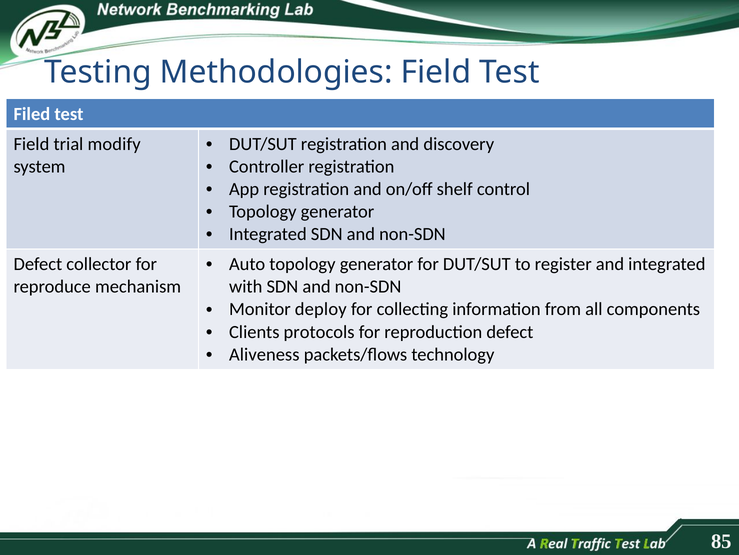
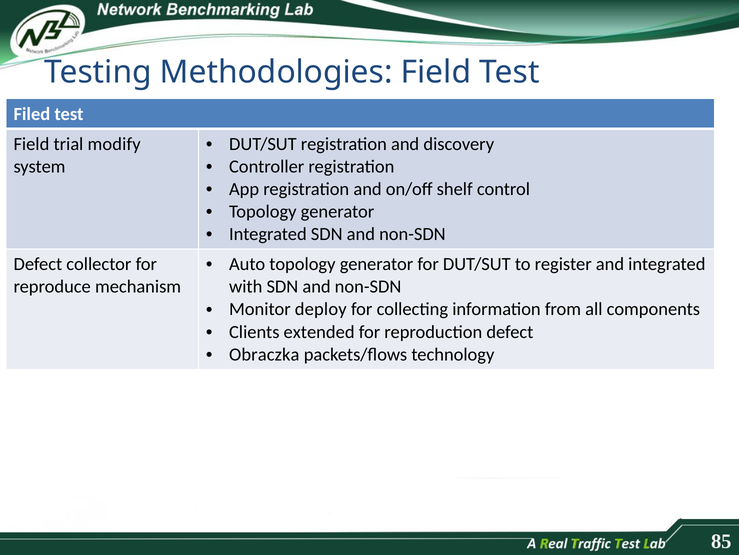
protocols: protocols -> extended
Aliveness: Aliveness -> Obraczka
